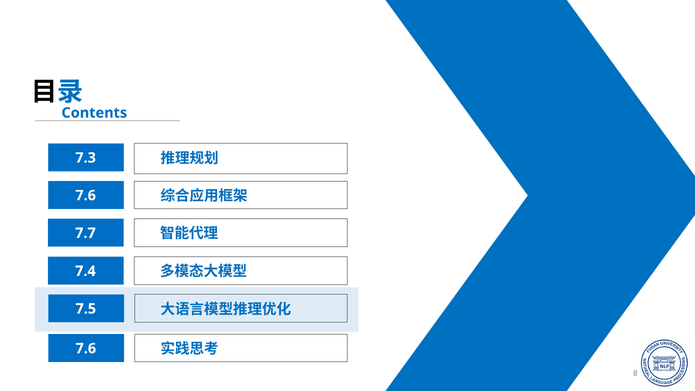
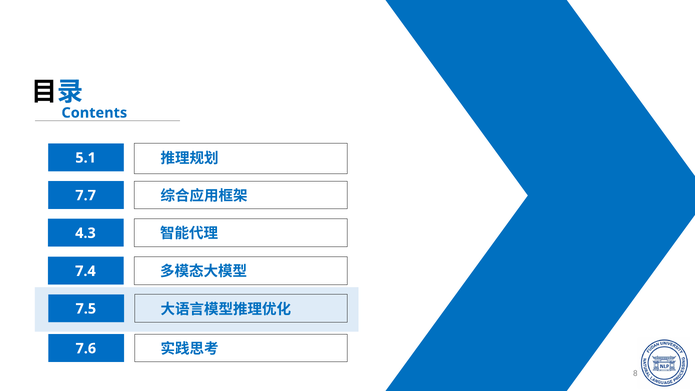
7.3: 7.3 -> 5.1
7.6 at (86, 195): 7.6 -> 7.7
7.7: 7.7 -> 4.3
